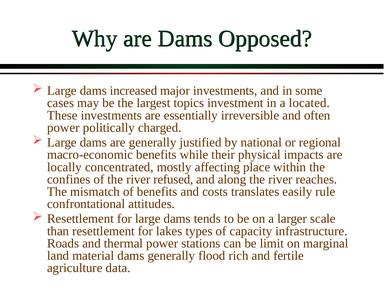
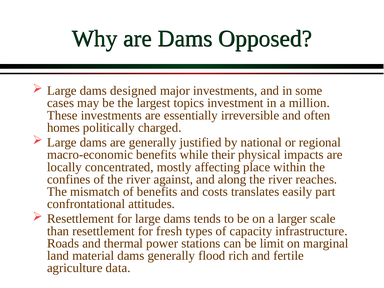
increased: increased -> designed
located: located -> million
power at (63, 128): power -> homes
refused: refused -> against
rule: rule -> part
lakes: lakes -> fresh
